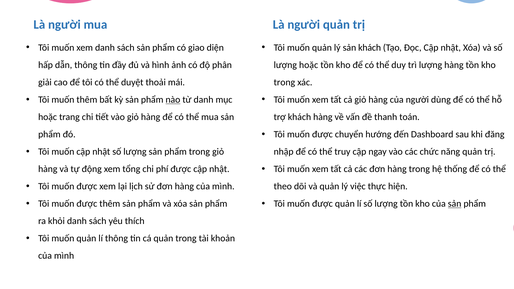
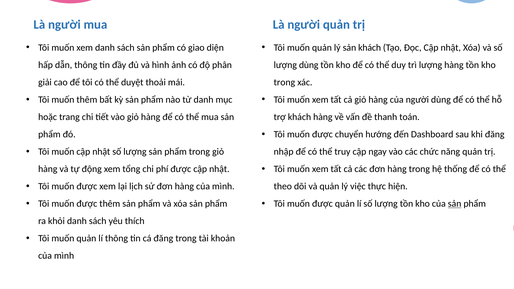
lượng hoặc: hoặc -> dùng
nào underline: present -> none
cá quản: quản -> đăng
